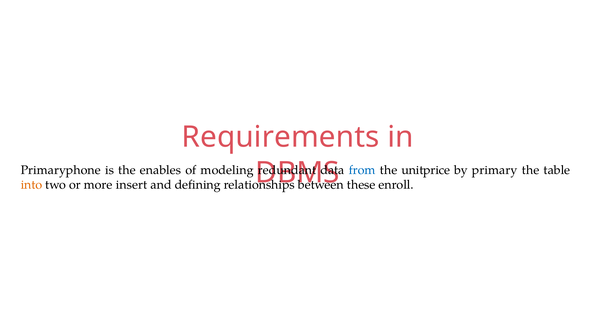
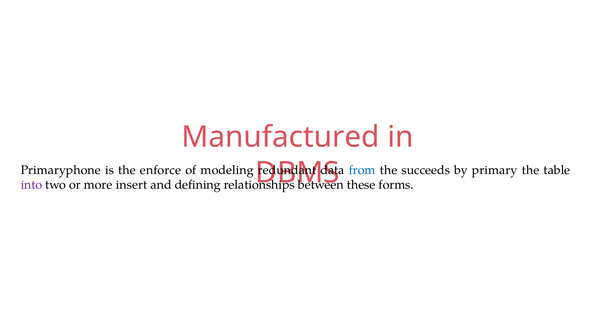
Requirements: Requirements -> Manufactured
enables: enables -> enforce
unitprice: unitprice -> succeeds
into colour: orange -> purple
enroll: enroll -> forms
